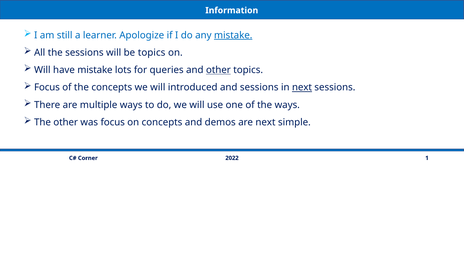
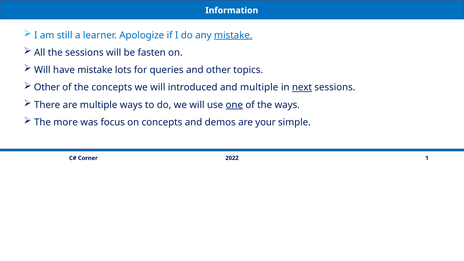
be topics: topics -> fasten
other at (218, 70) underline: present -> none
Focus at (47, 87): Focus -> Other
and sessions: sessions -> multiple
one underline: none -> present
The other: other -> more
are next: next -> your
